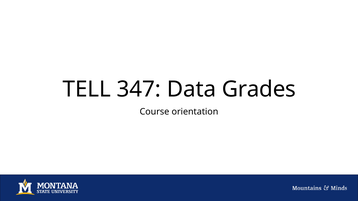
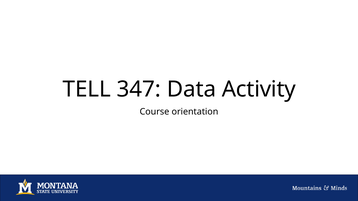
Grades: Grades -> Activity
